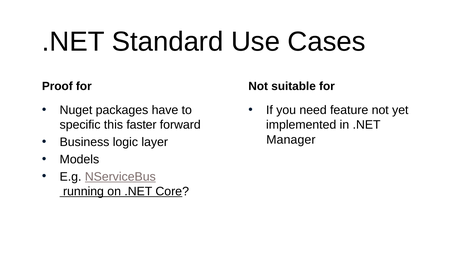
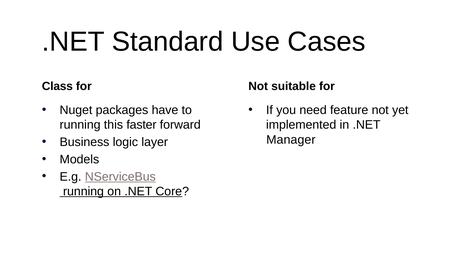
Proof: Proof -> Class
specific at (80, 125): specific -> running
